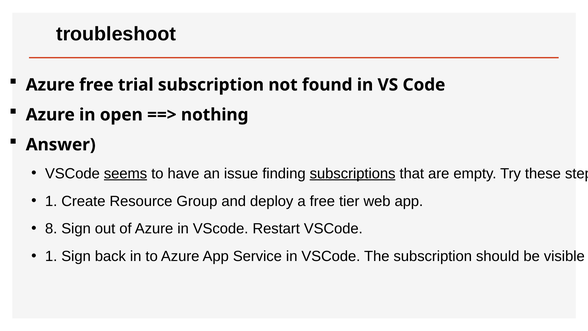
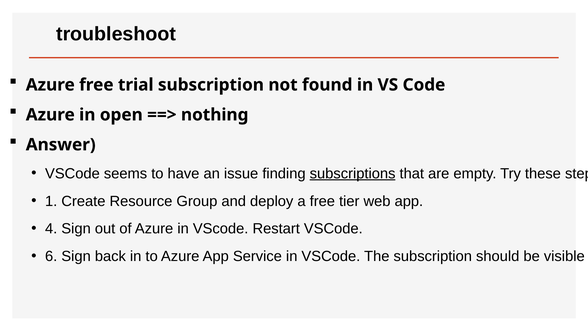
seems underline: present -> none
8: 8 -> 4
1 at (51, 256): 1 -> 6
